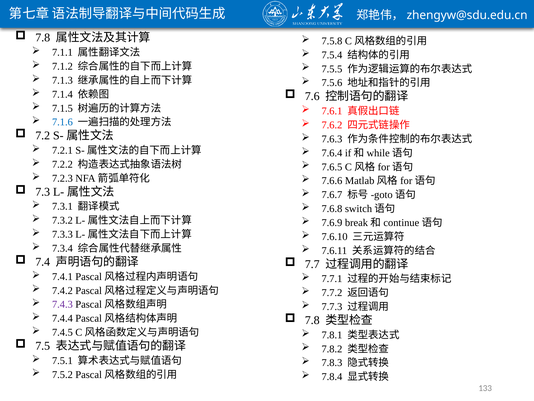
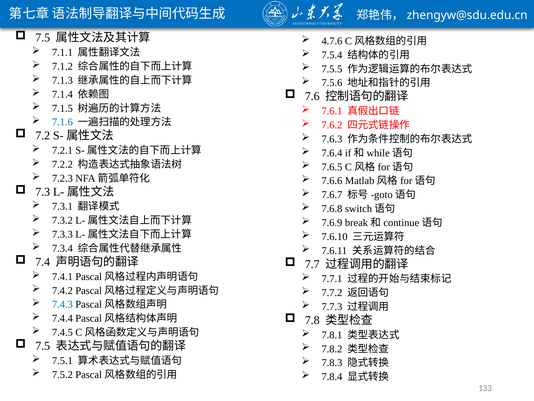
7.8 at (43, 38): 7.8 -> 7.5
7.5.8: 7.5.8 -> 4.7.6
7.4.3 colour: purple -> blue
